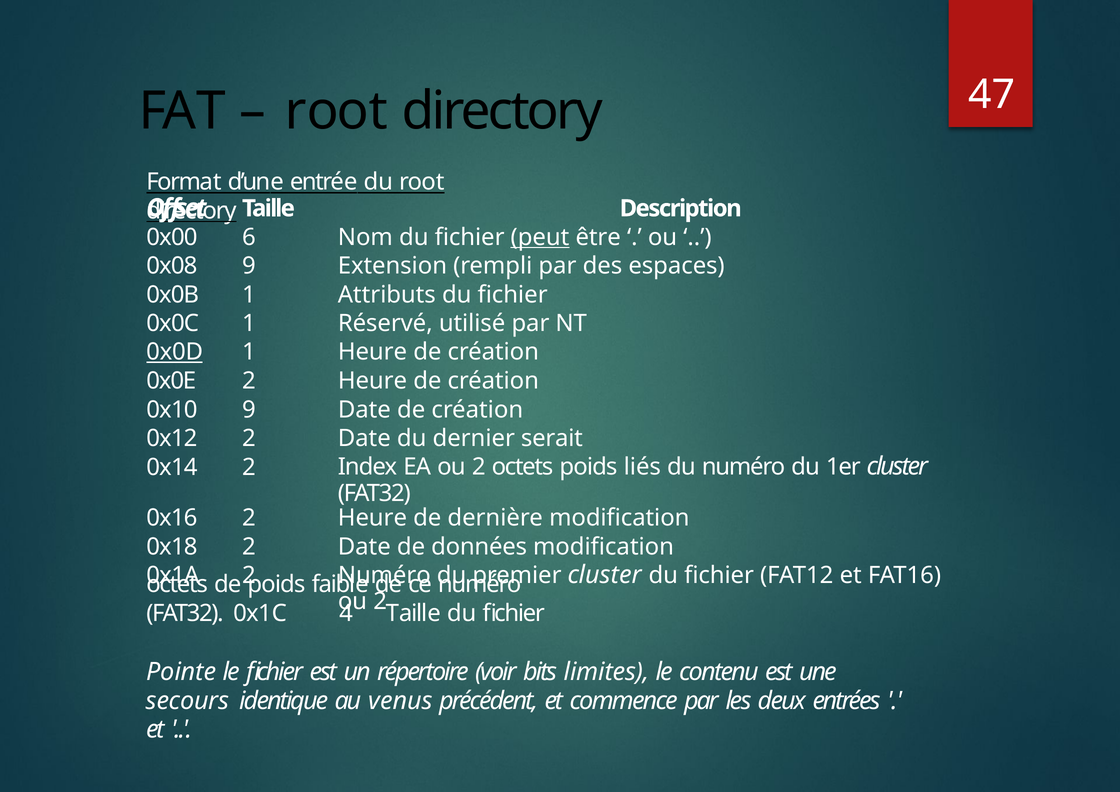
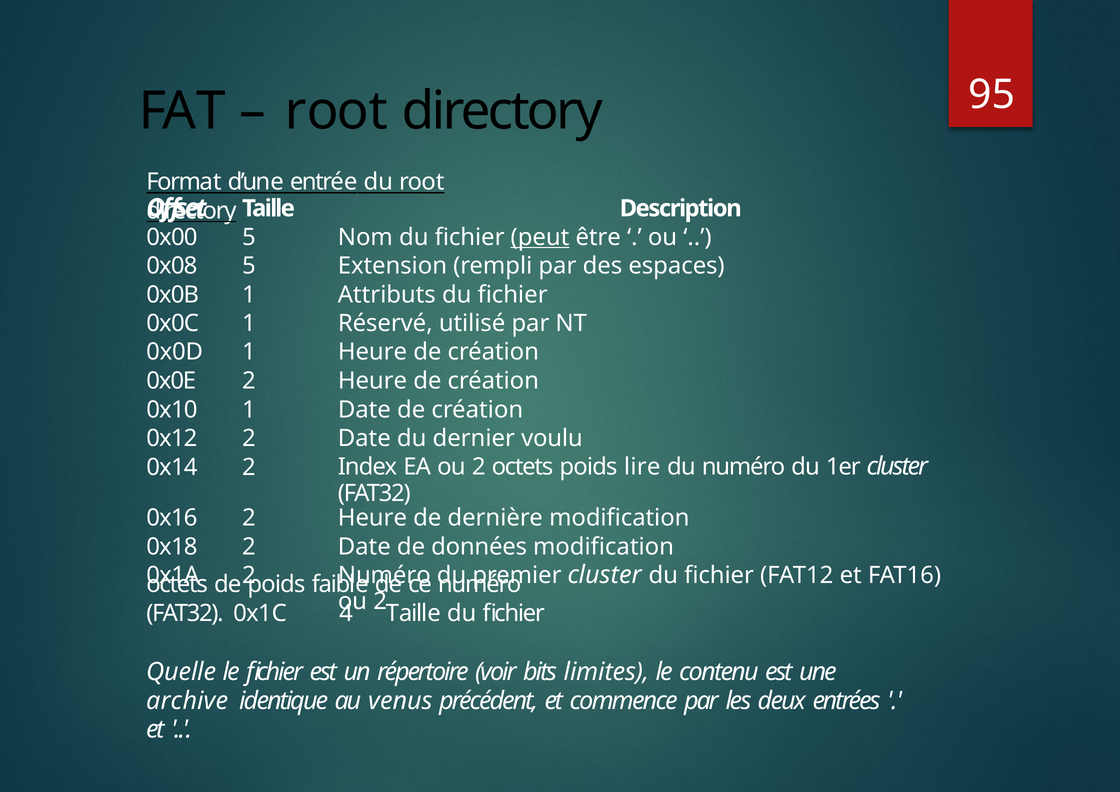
47: 47 -> 95
0x00 6: 6 -> 5
0x08 9: 9 -> 5
0x0D underline: present -> none
0x10 9: 9 -> 1
serait: serait -> voulu
liés: liés -> lire
Pointe: Pointe -> Quelle
secours: secours -> archive
